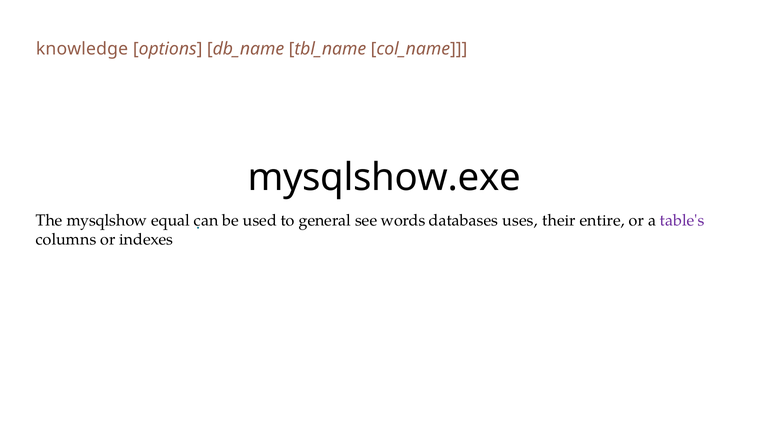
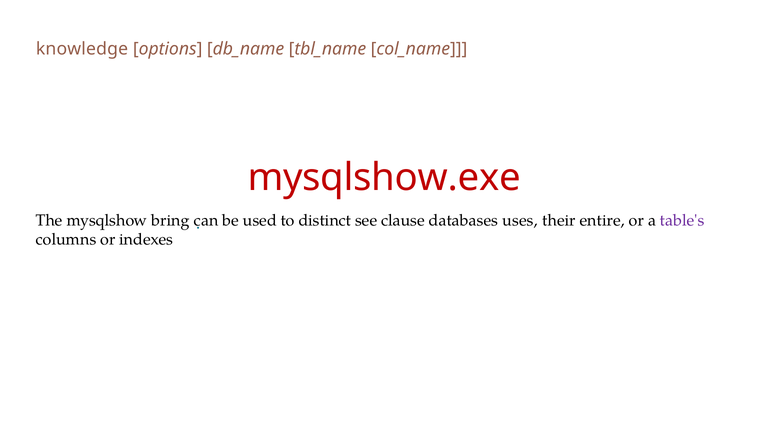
mysqlshow.exe colour: black -> red
equal: equal -> bring
general: general -> distinct
words: words -> clause
